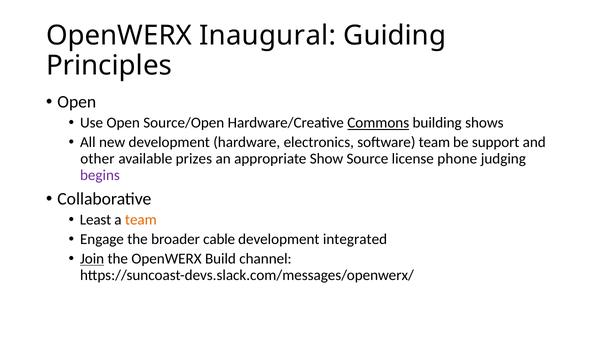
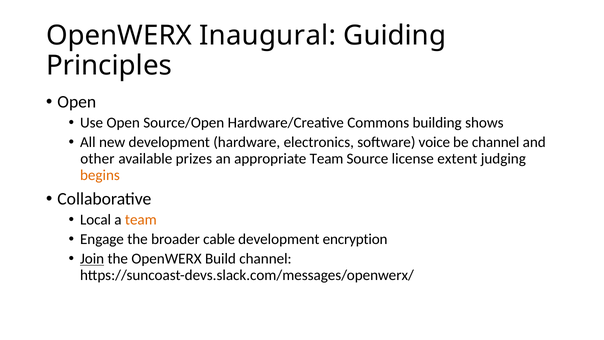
Commons underline: present -> none
software team: team -> voice
be support: support -> channel
appropriate Show: Show -> Team
phone: phone -> extent
begins colour: purple -> orange
Least: Least -> Local
integrated: integrated -> encryption
